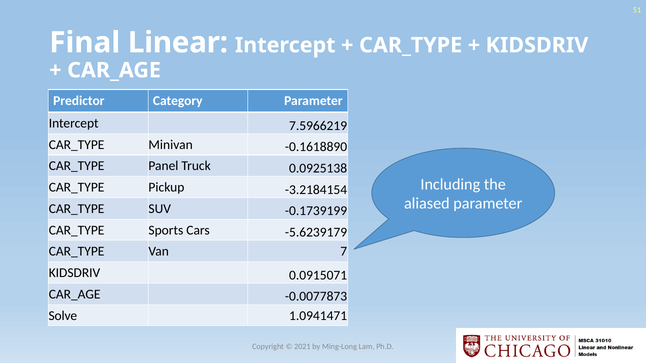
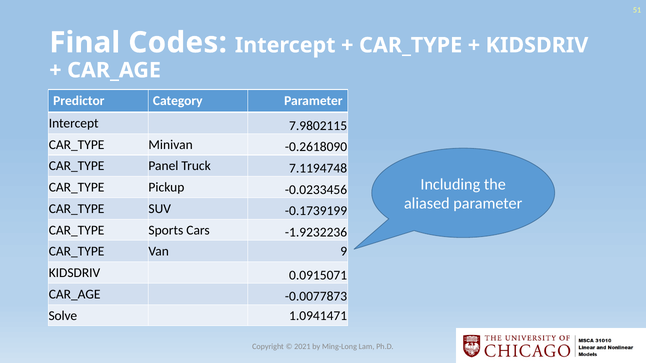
Linear: Linear -> Codes
7.5966219: 7.5966219 -> 7.9802115
-0.1618890: -0.1618890 -> -0.2618090
0.0925138: 0.0925138 -> 7.1194748
-3.2184154: -3.2184154 -> -0.0233456
-5.6239179: -5.6239179 -> -1.9232236
7: 7 -> 9
